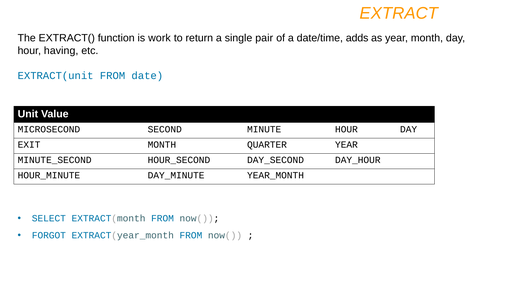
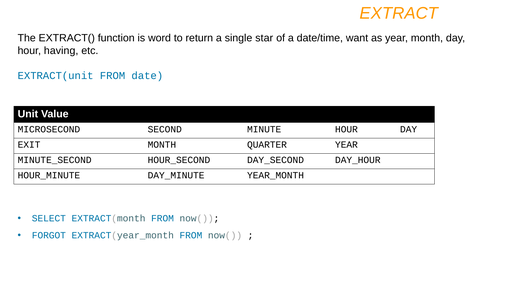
work: work -> word
pair: pair -> star
adds: adds -> want
